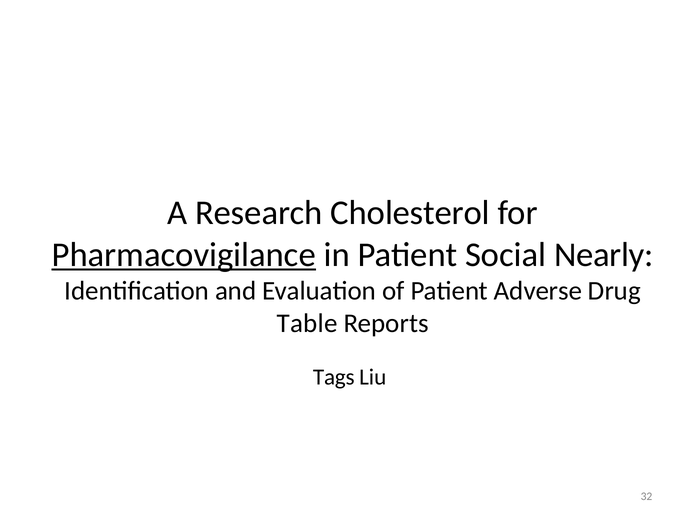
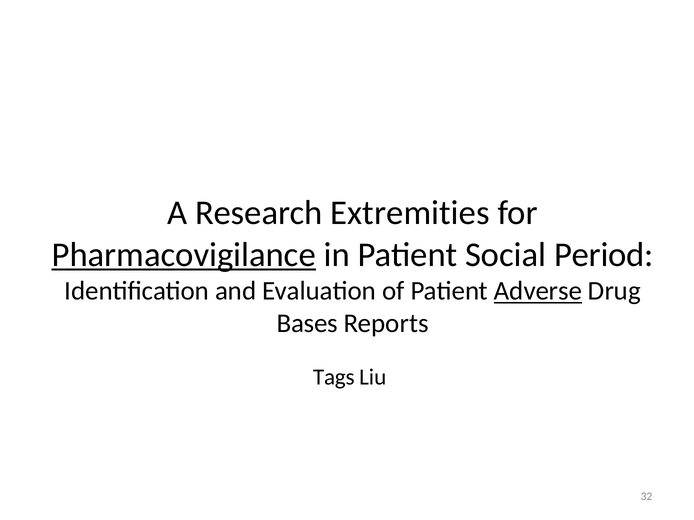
Cholesterol: Cholesterol -> Extremities
Nearly: Nearly -> Period
Adverse underline: none -> present
Table: Table -> Bases
